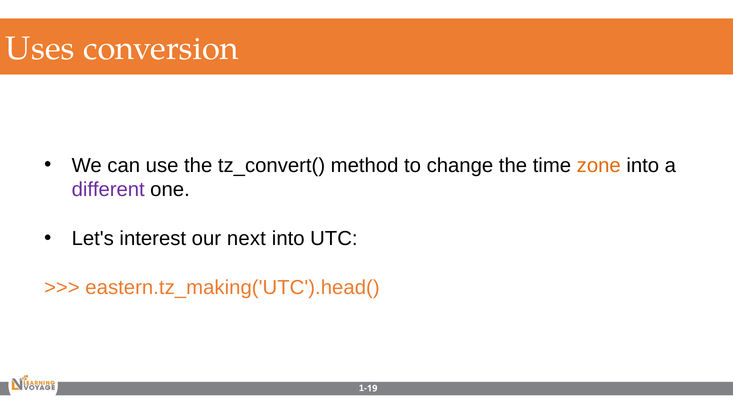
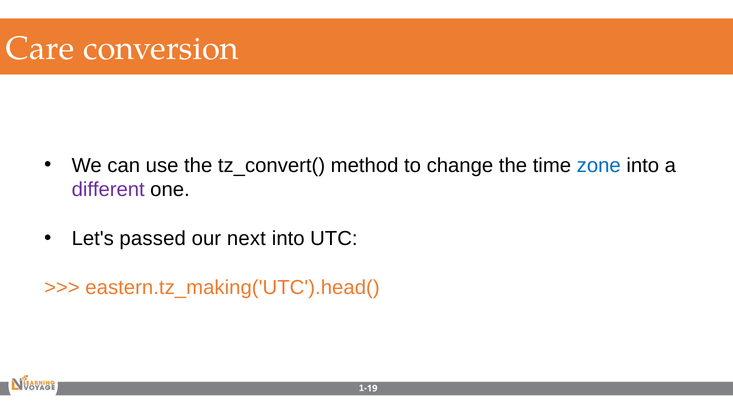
Uses: Uses -> Care
zone colour: orange -> blue
interest: interest -> passed
